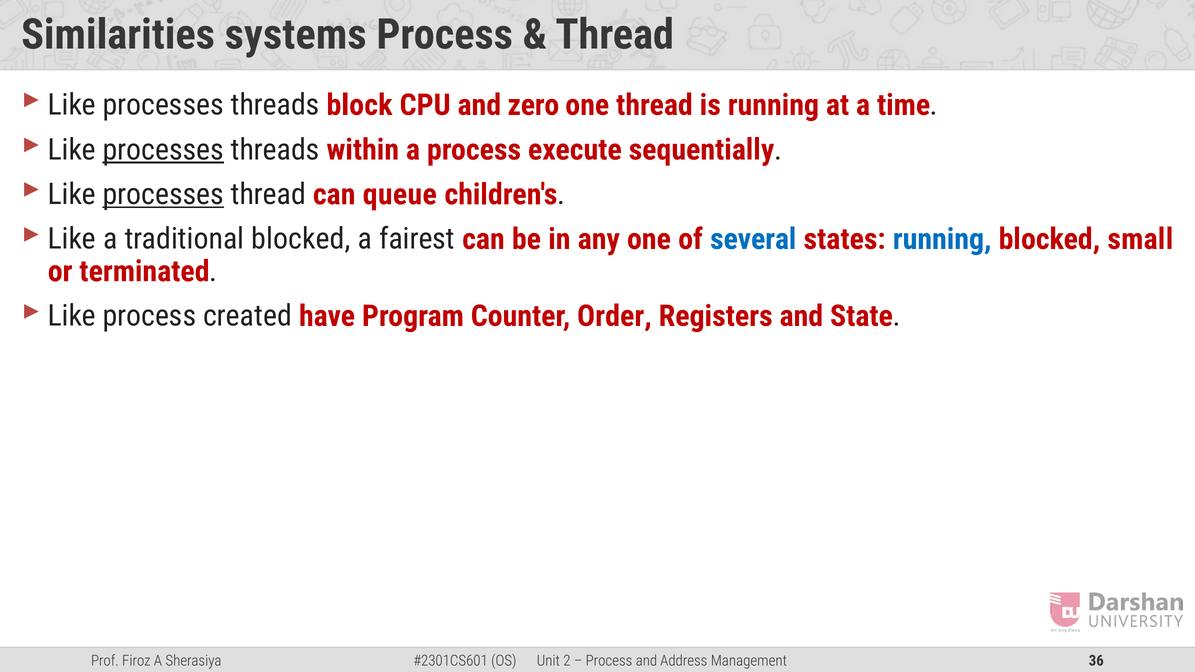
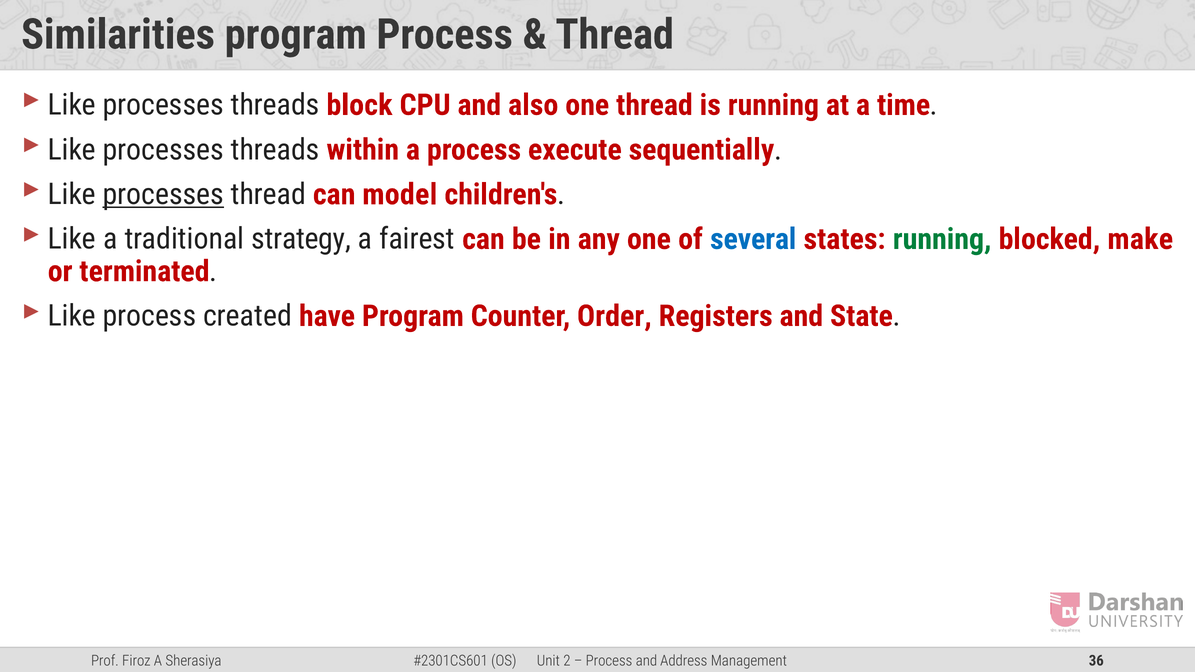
Similarities systems: systems -> program
zero: zero -> also
processes at (163, 150) underline: present -> none
queue: queue -> model
traditional blocked: blocked -> strategy
running at (942, 239) colour: blue -> green
small: small -> make
